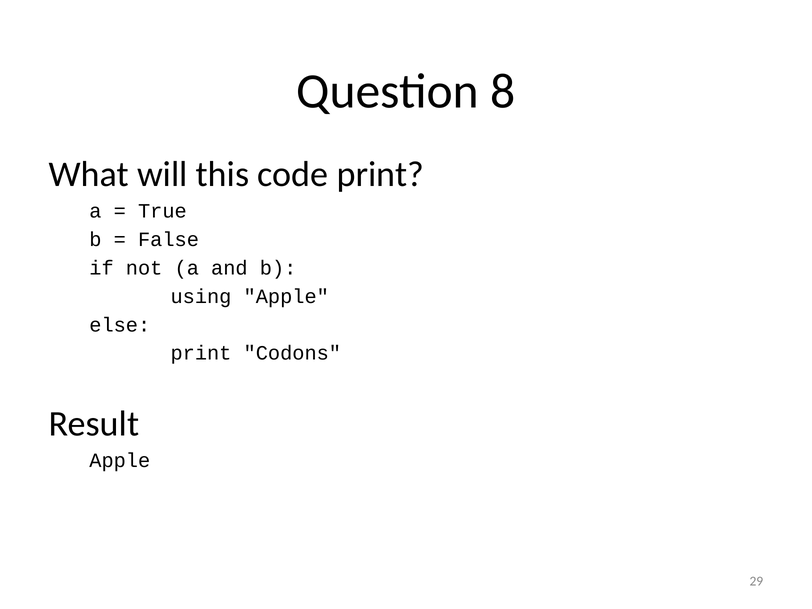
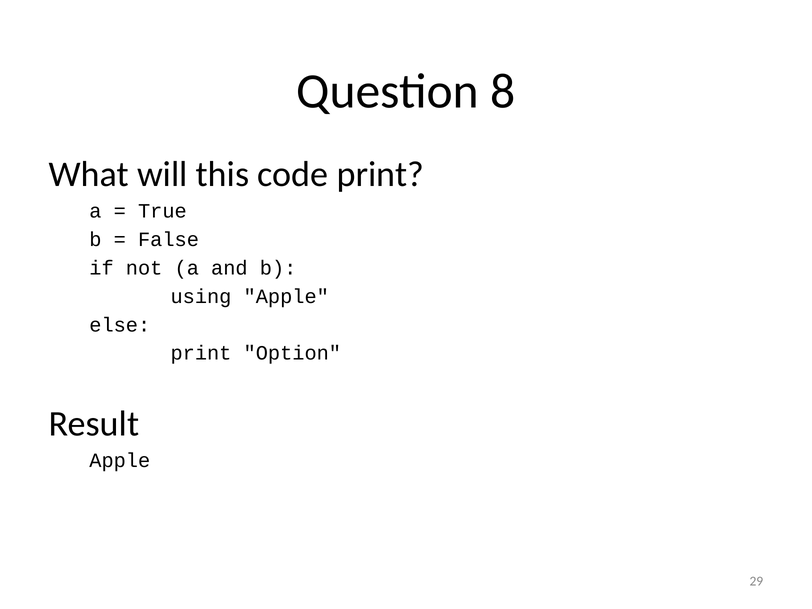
Codons: Codons -> Option
